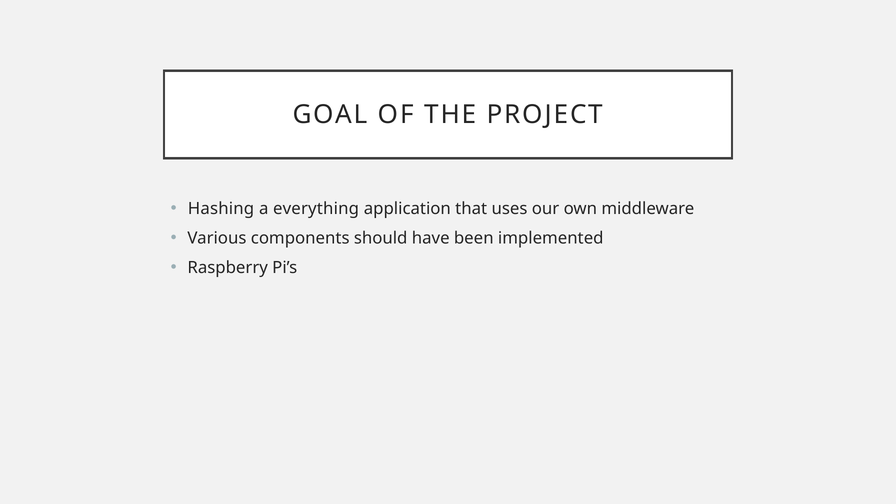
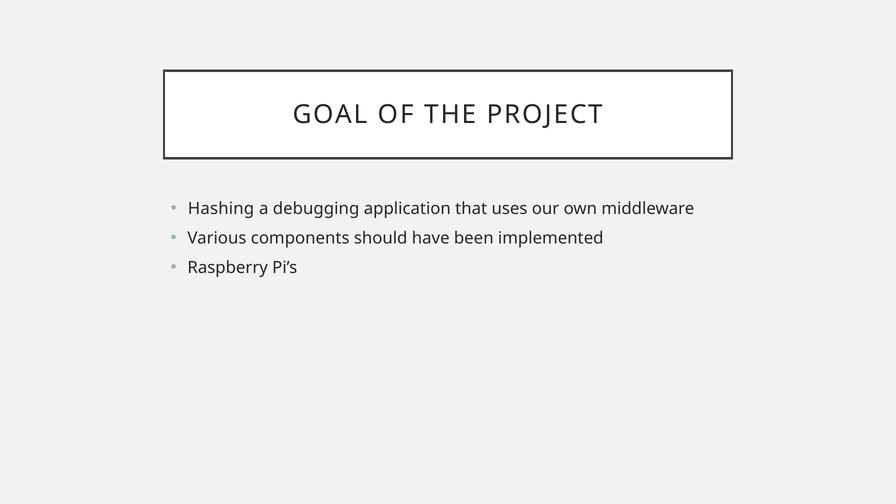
everything: everything -> debugging
